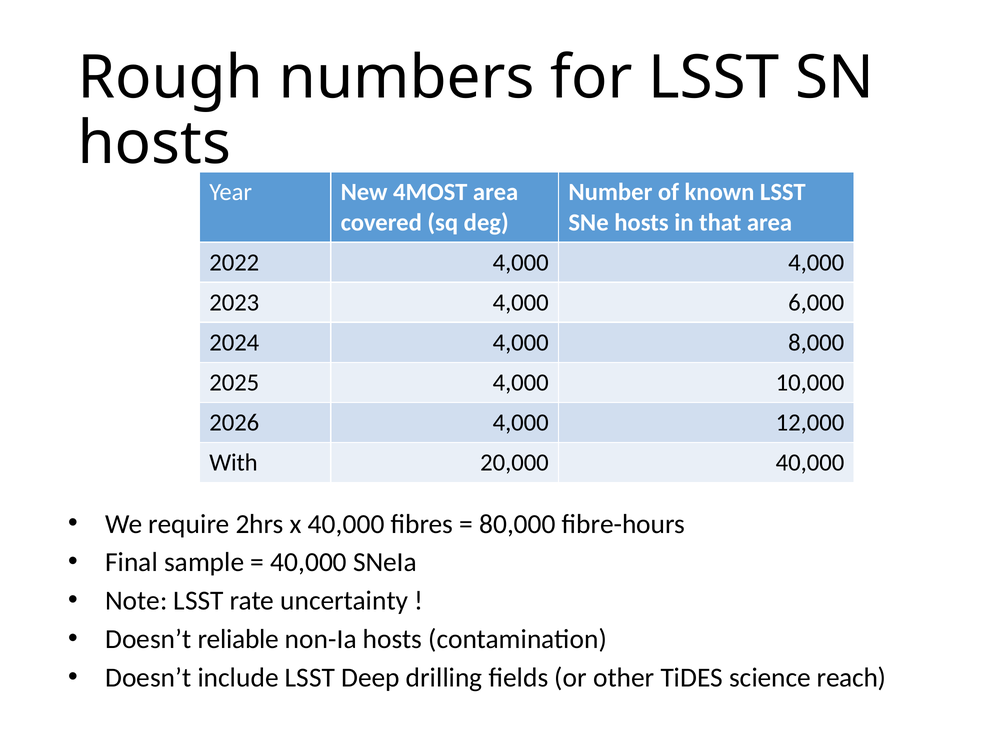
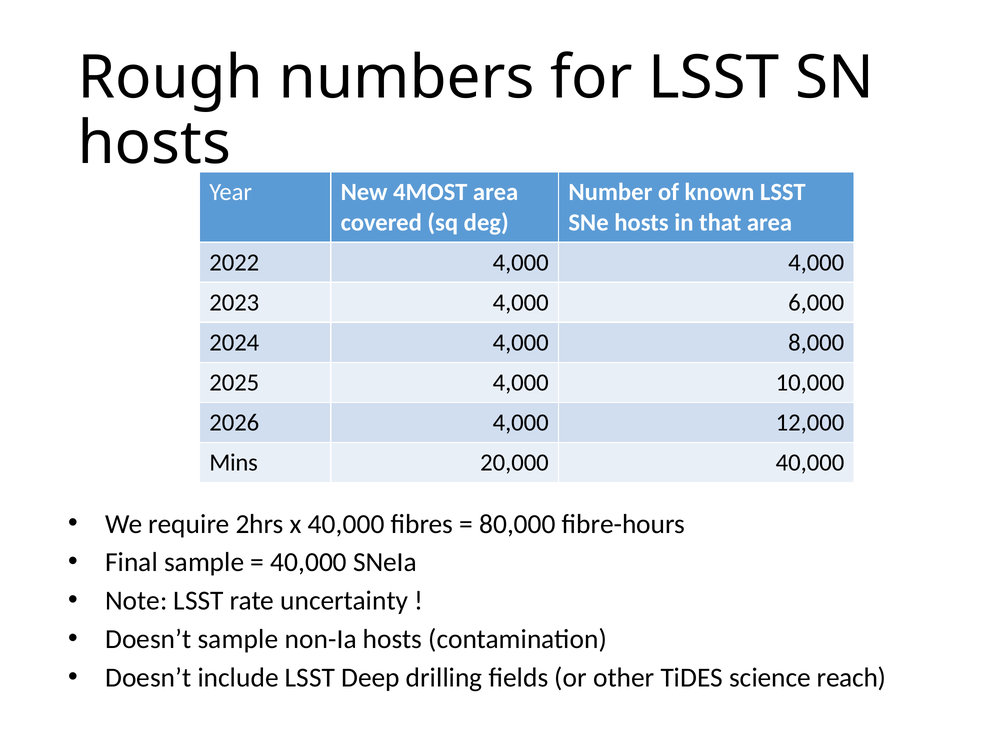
With: With -> Mins
Doesn’t reliable: reliable -> sample
